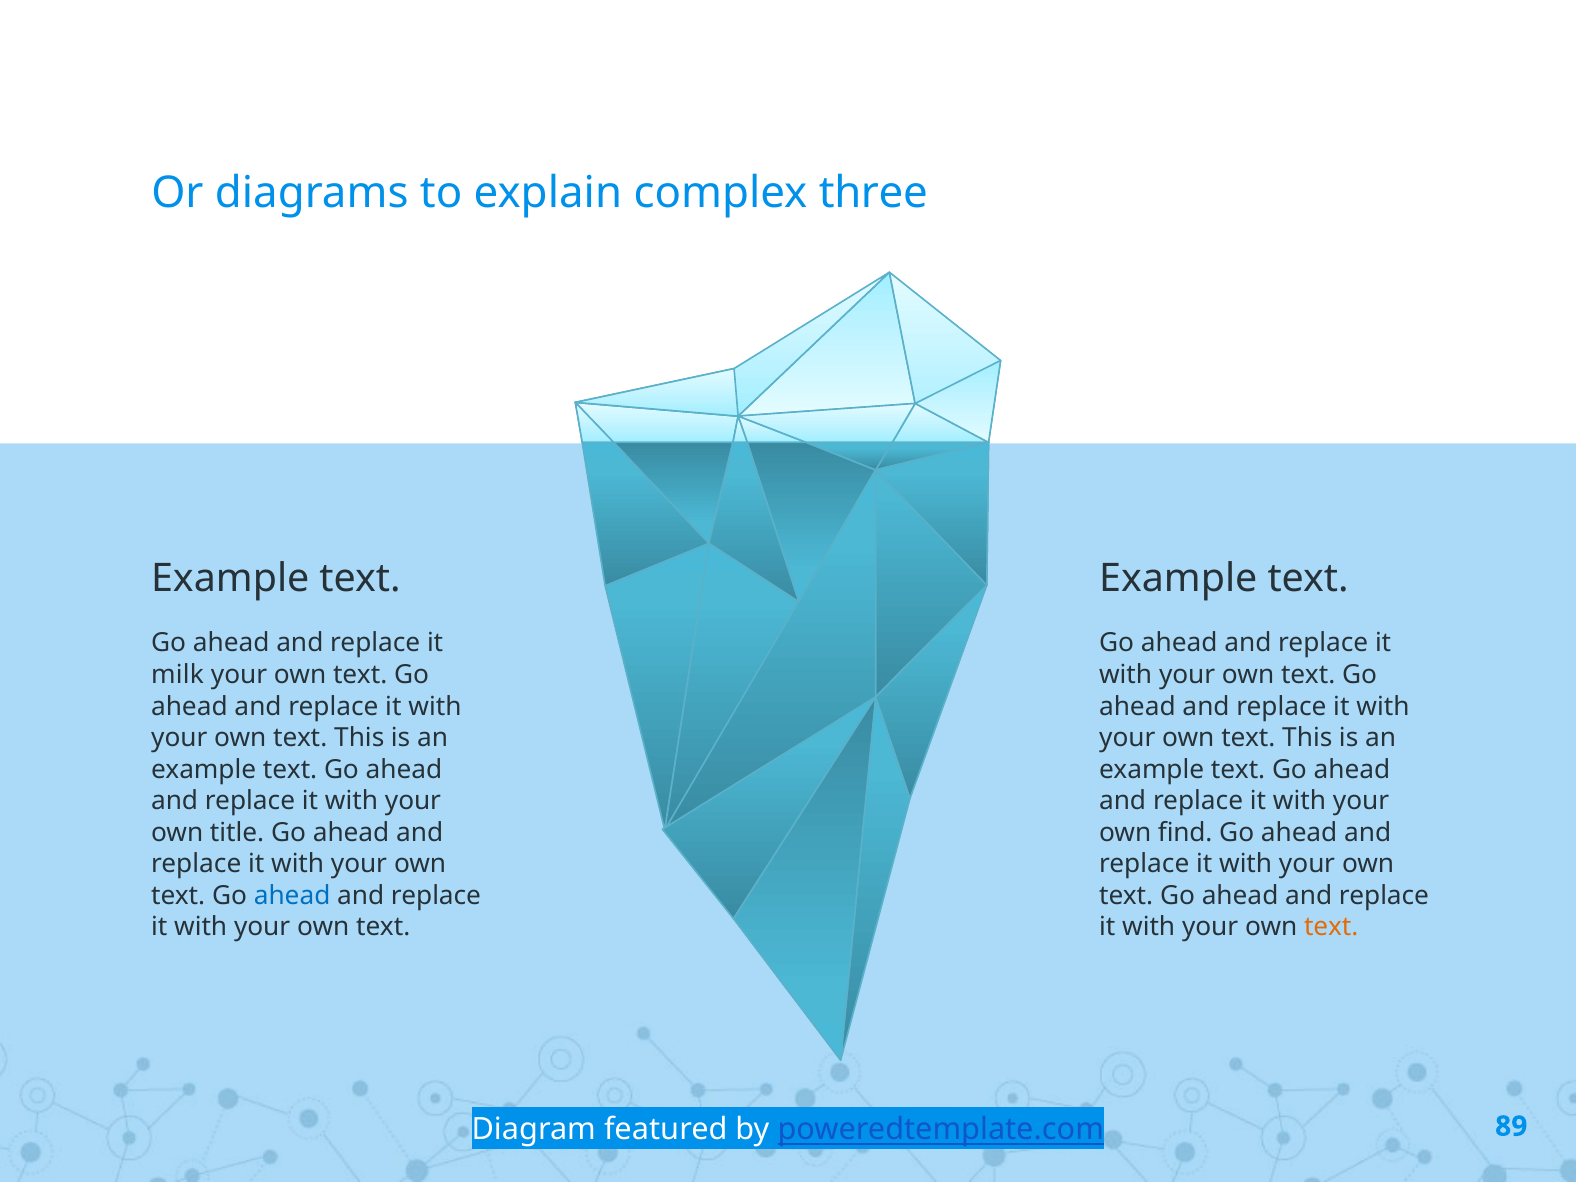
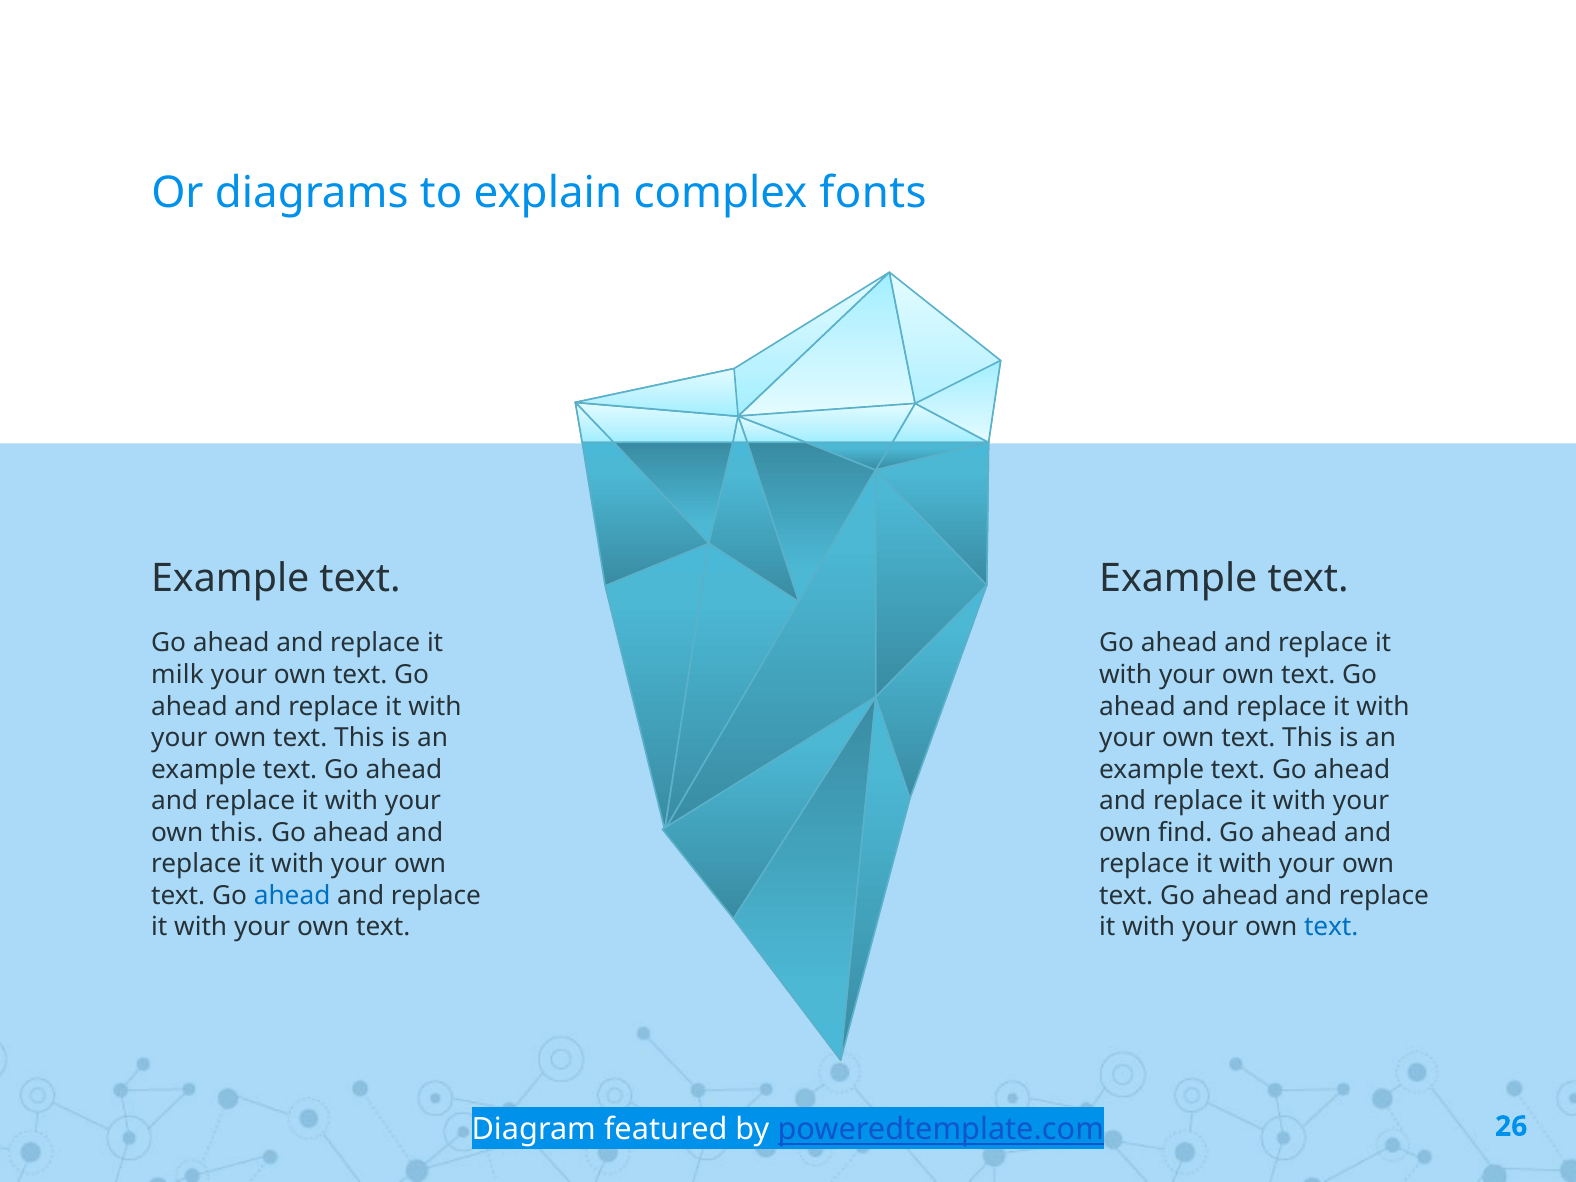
three: three -> fonts
own title: title -> this
text at (1331, 927) colour: orange -> blue
89: 89 -> 26
